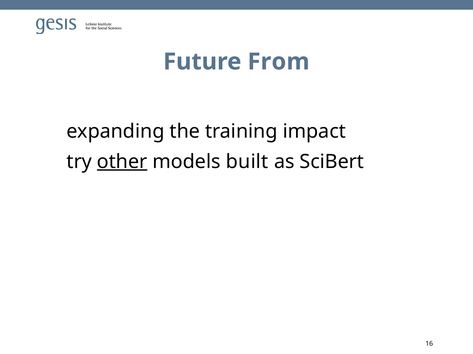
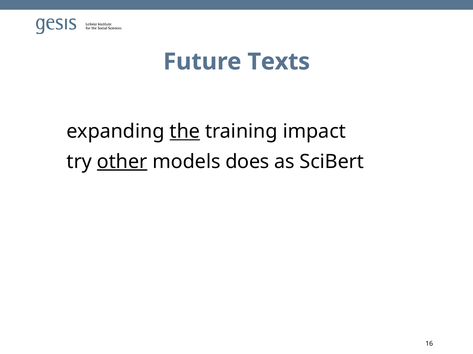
From: From -> Texts
the underline: none -> present
built: built -> does
